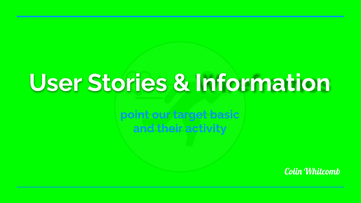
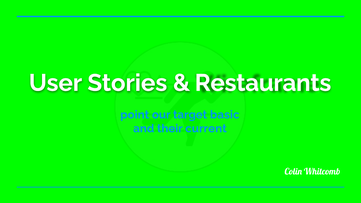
Information: Information -> Restaurants
activity: activity -> current
